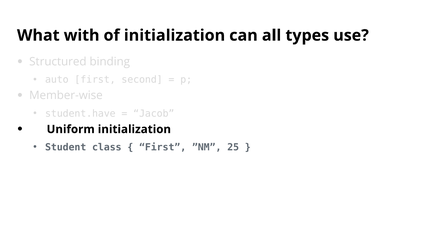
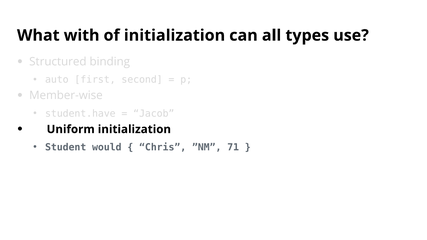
class: class -> would
First at (163, 147): First -> Chris
25: 25 -> 71
